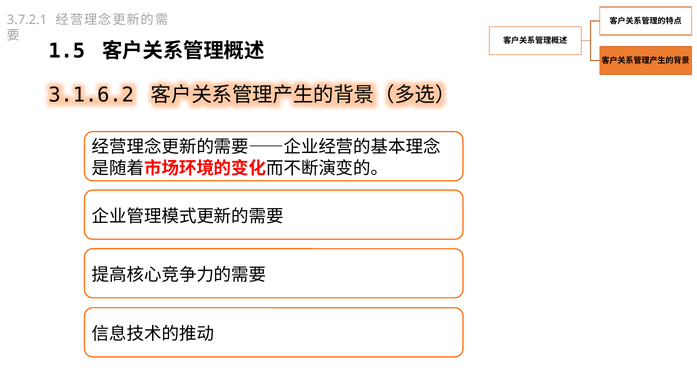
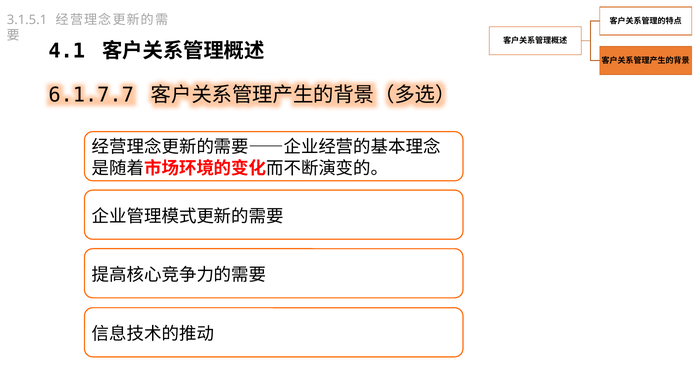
3.7.2.1: 3.7.2.1 -> 3.1.5.1
1.5: 1.5 -> 4.1
3.1.6.2: 3.1.6.2 -> 6.1.7.7
